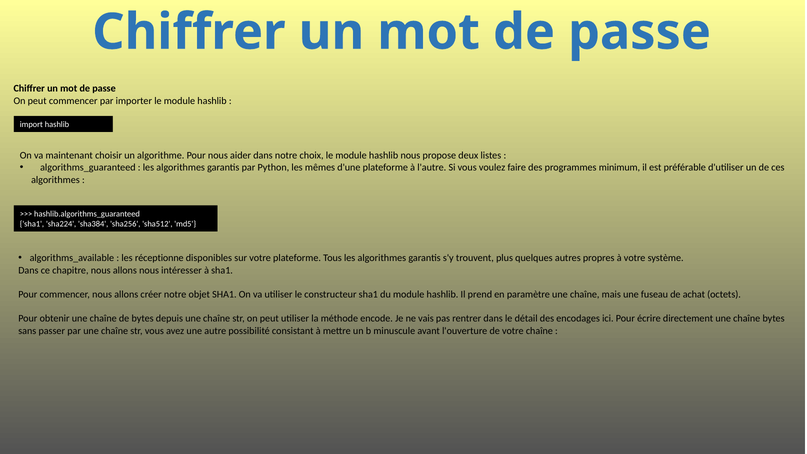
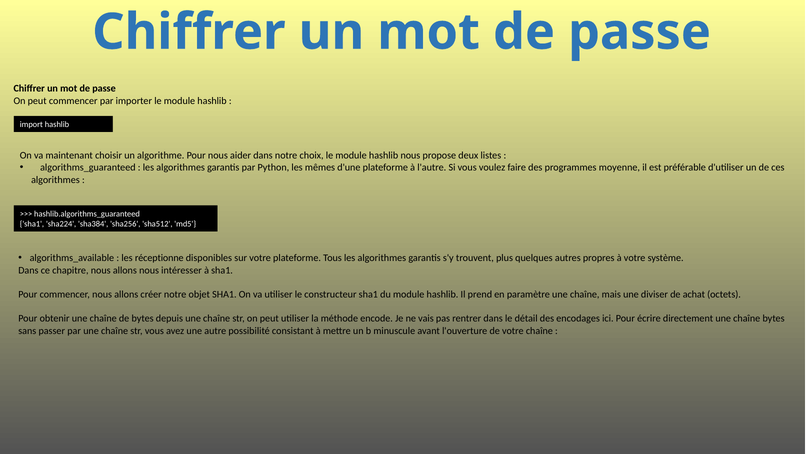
minimum: minimum -> moyenne
fuseau: fuseau -> diviser
